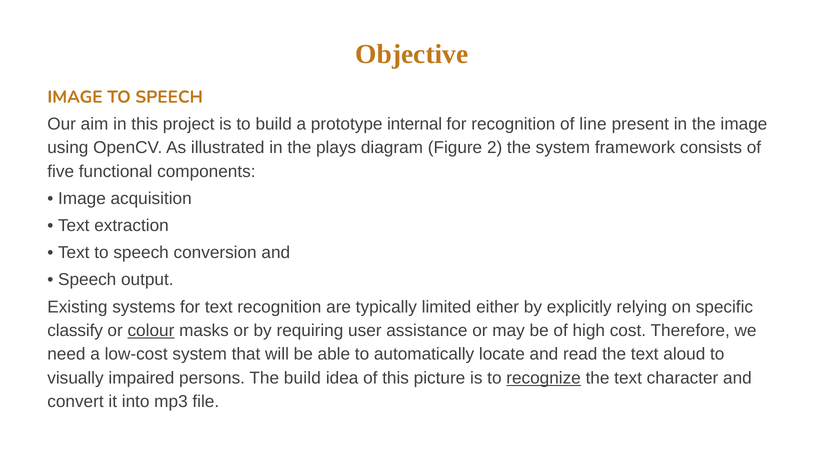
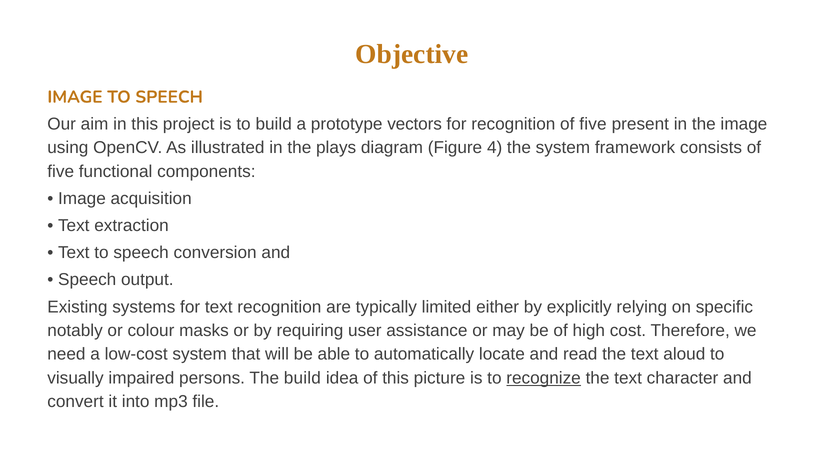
internal: internal -> vectors
recognition of line: line -> five
2: 2 -> 4
classify: classify -> notably
colour underline: present -> none
